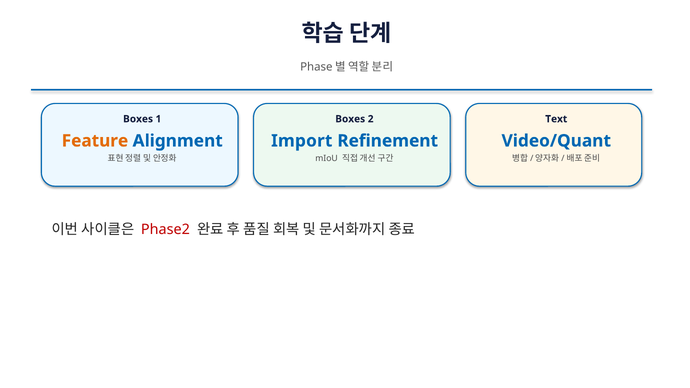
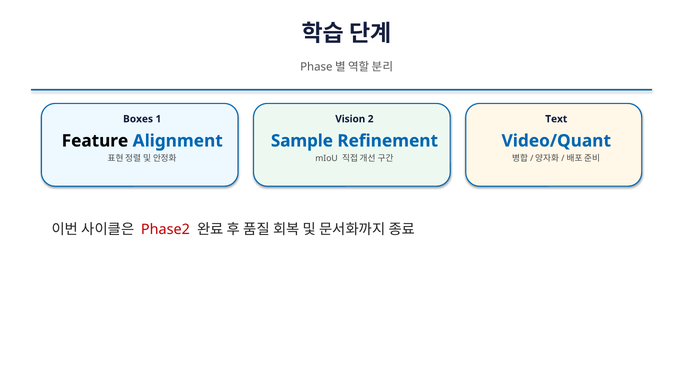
Boxes at (350, 119): Boxes -> Vision
Feature colour: orange -> black
Import: Import -> Sample
